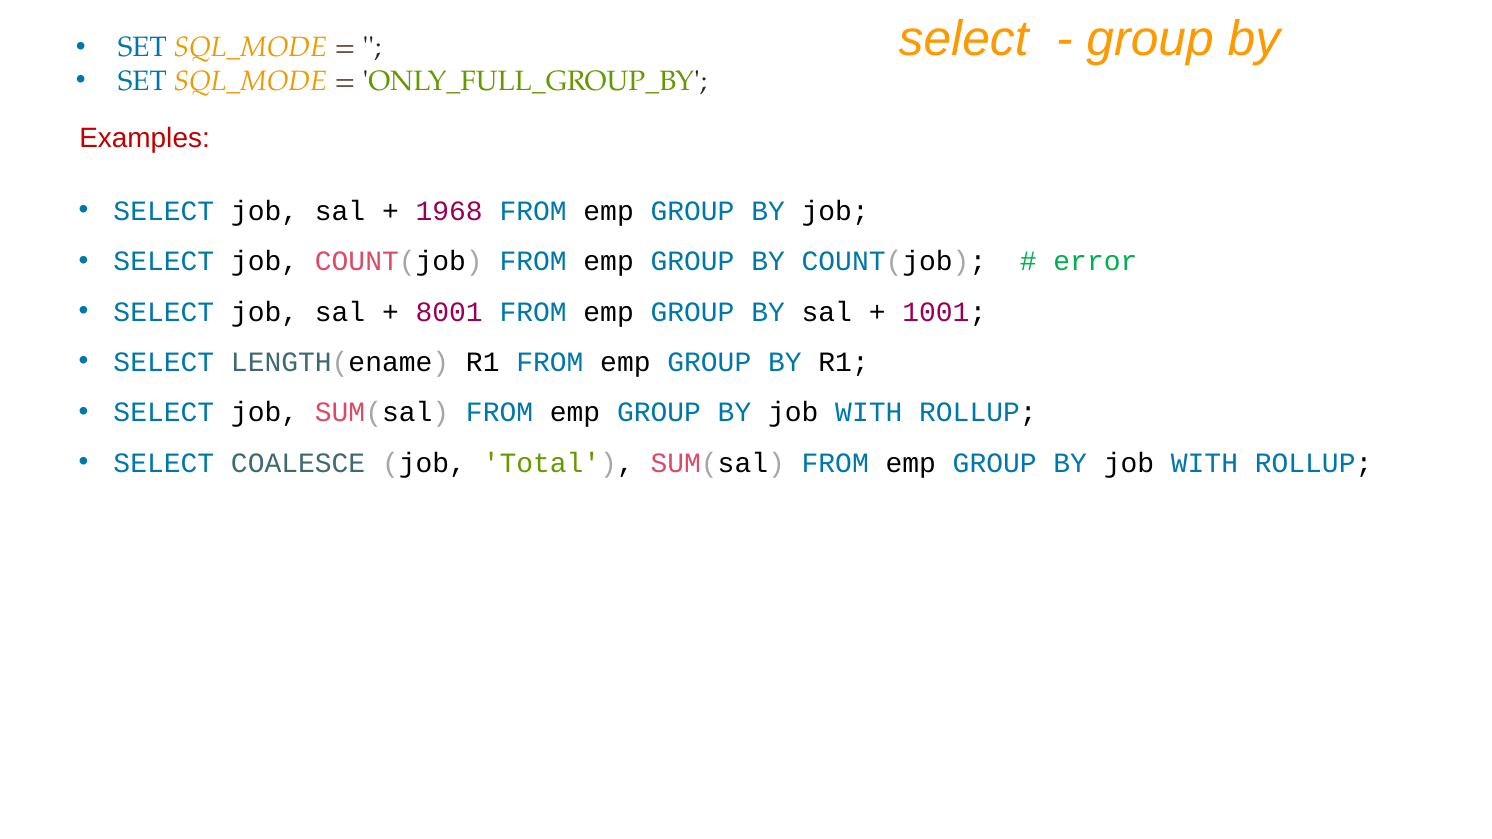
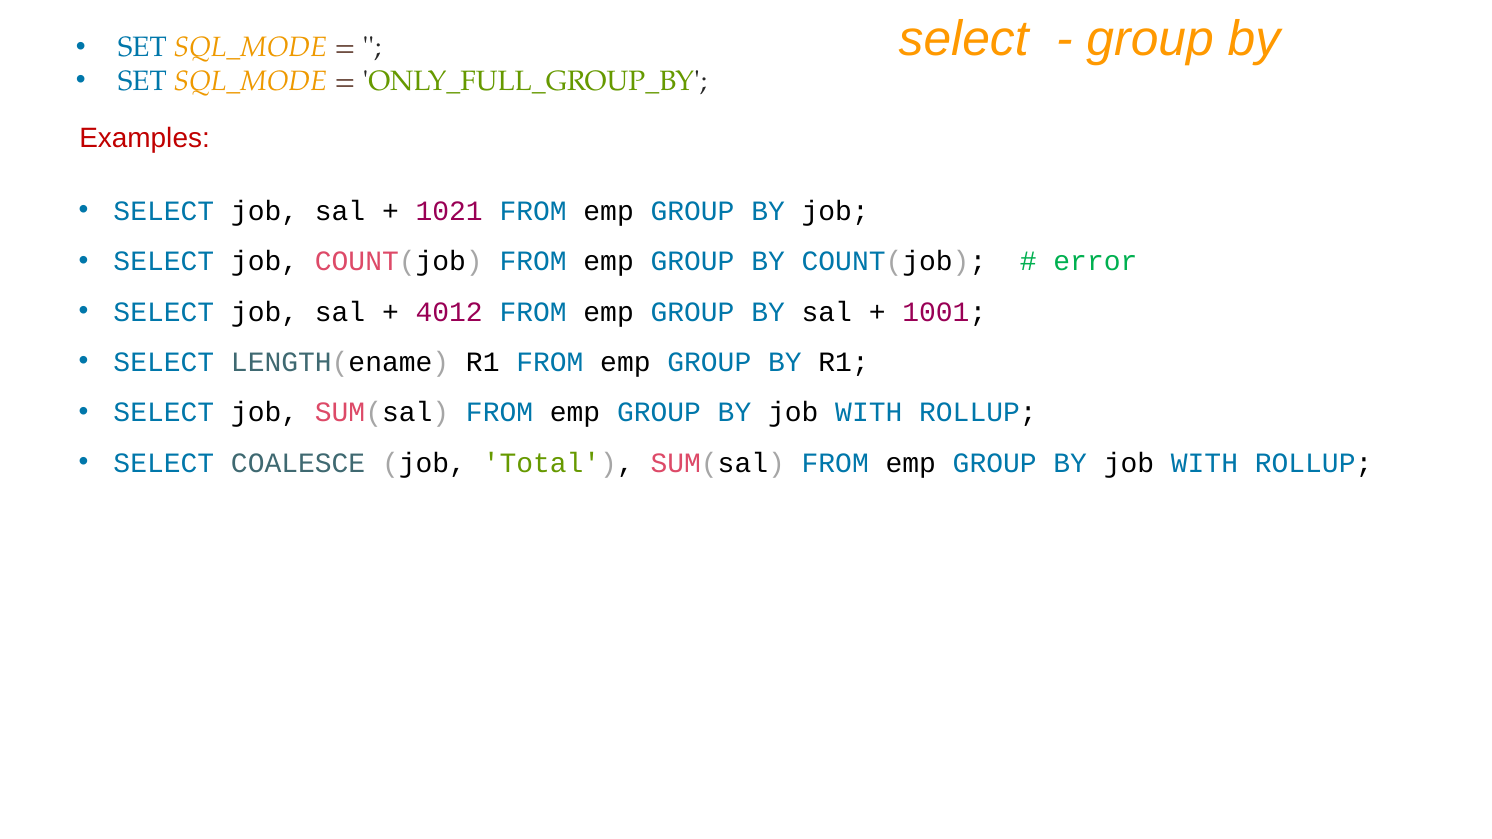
1968: 1968 -> 1021
8001: 8001 -> 4012
